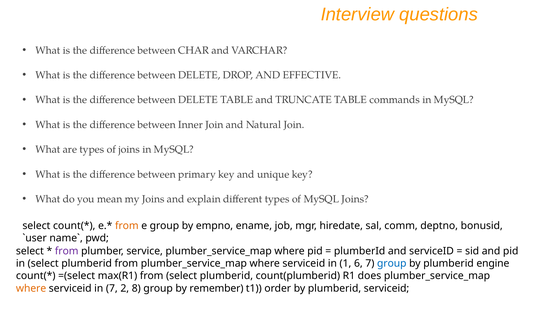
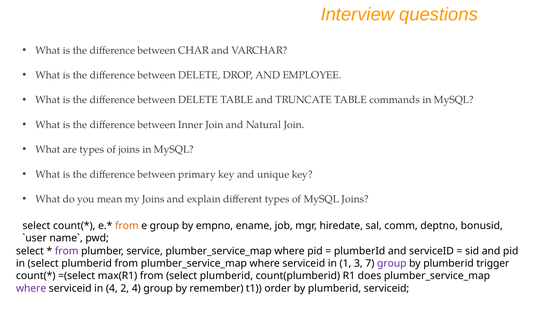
EFFECTIVE: EFFECTIVE -> EMPLOYEE
6: 6 -> 3
group at (392, 263) colour: blue -> purple
engine: engine -> trigger
where at (31, 288) colour: orange -> purple
in 7: 7 -> 4
2 8: 8 -> 4
